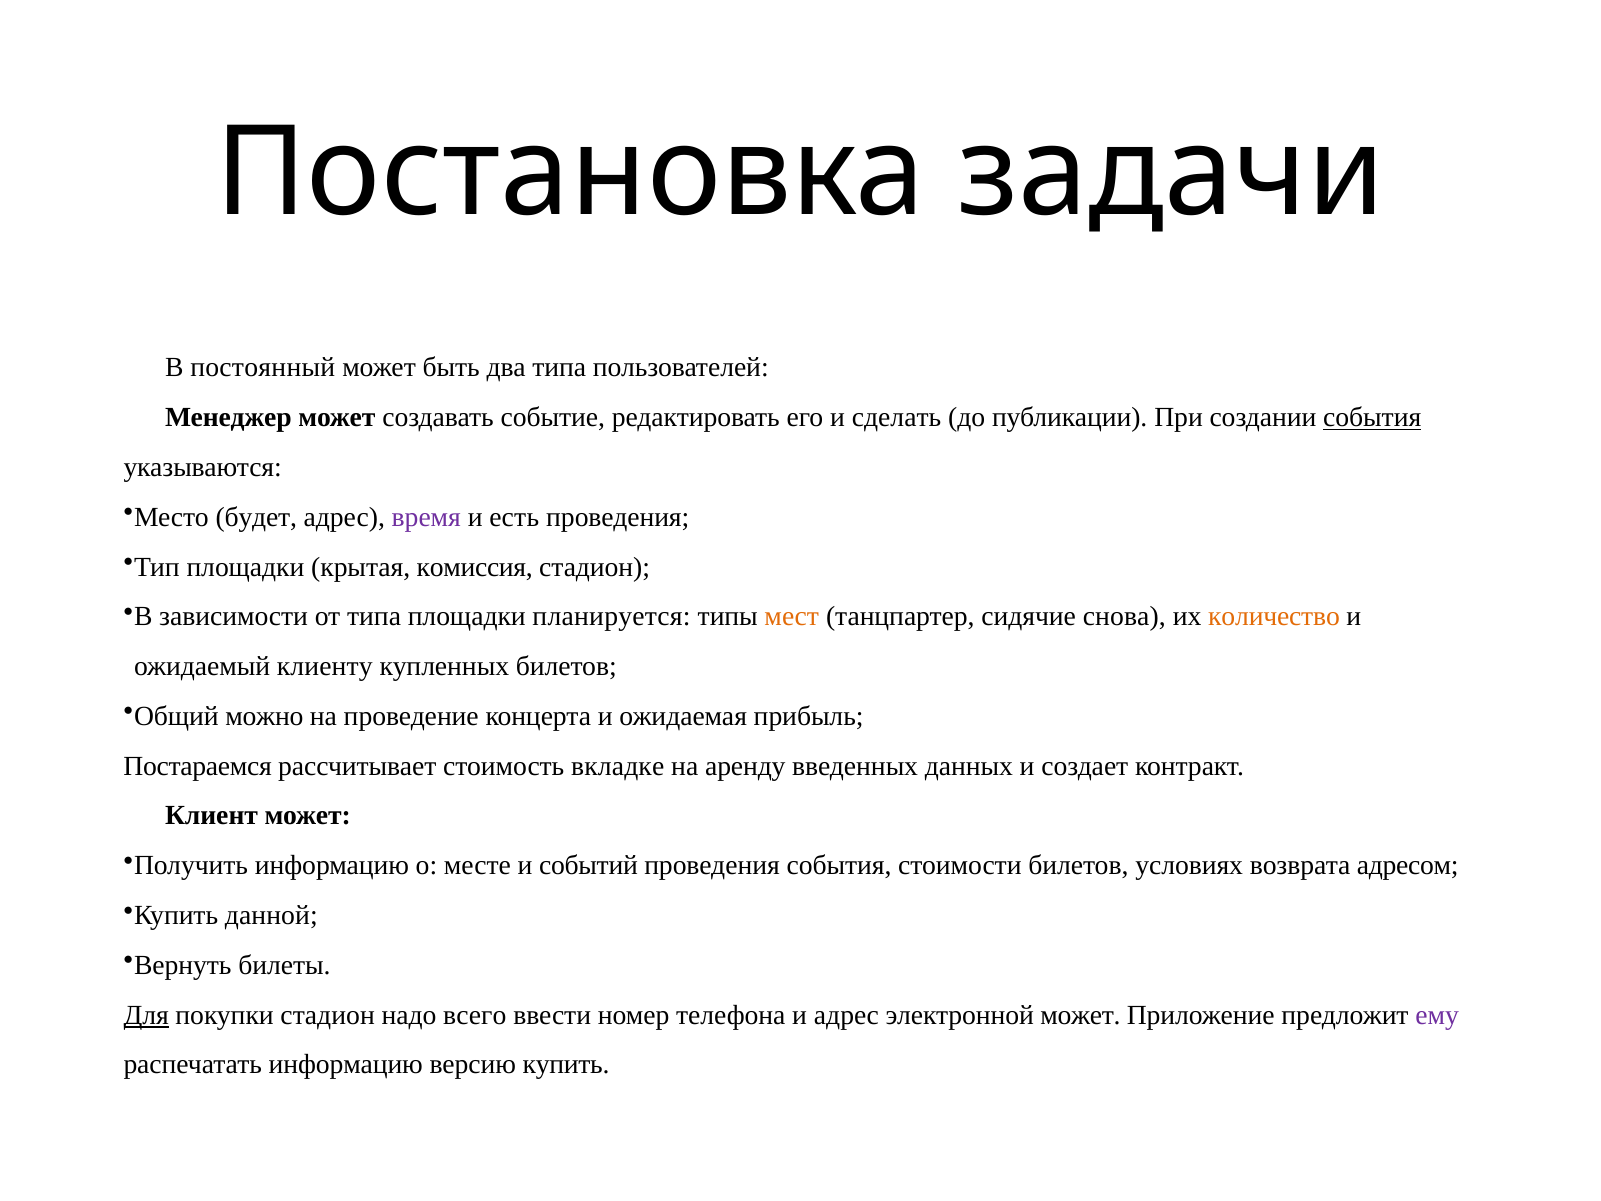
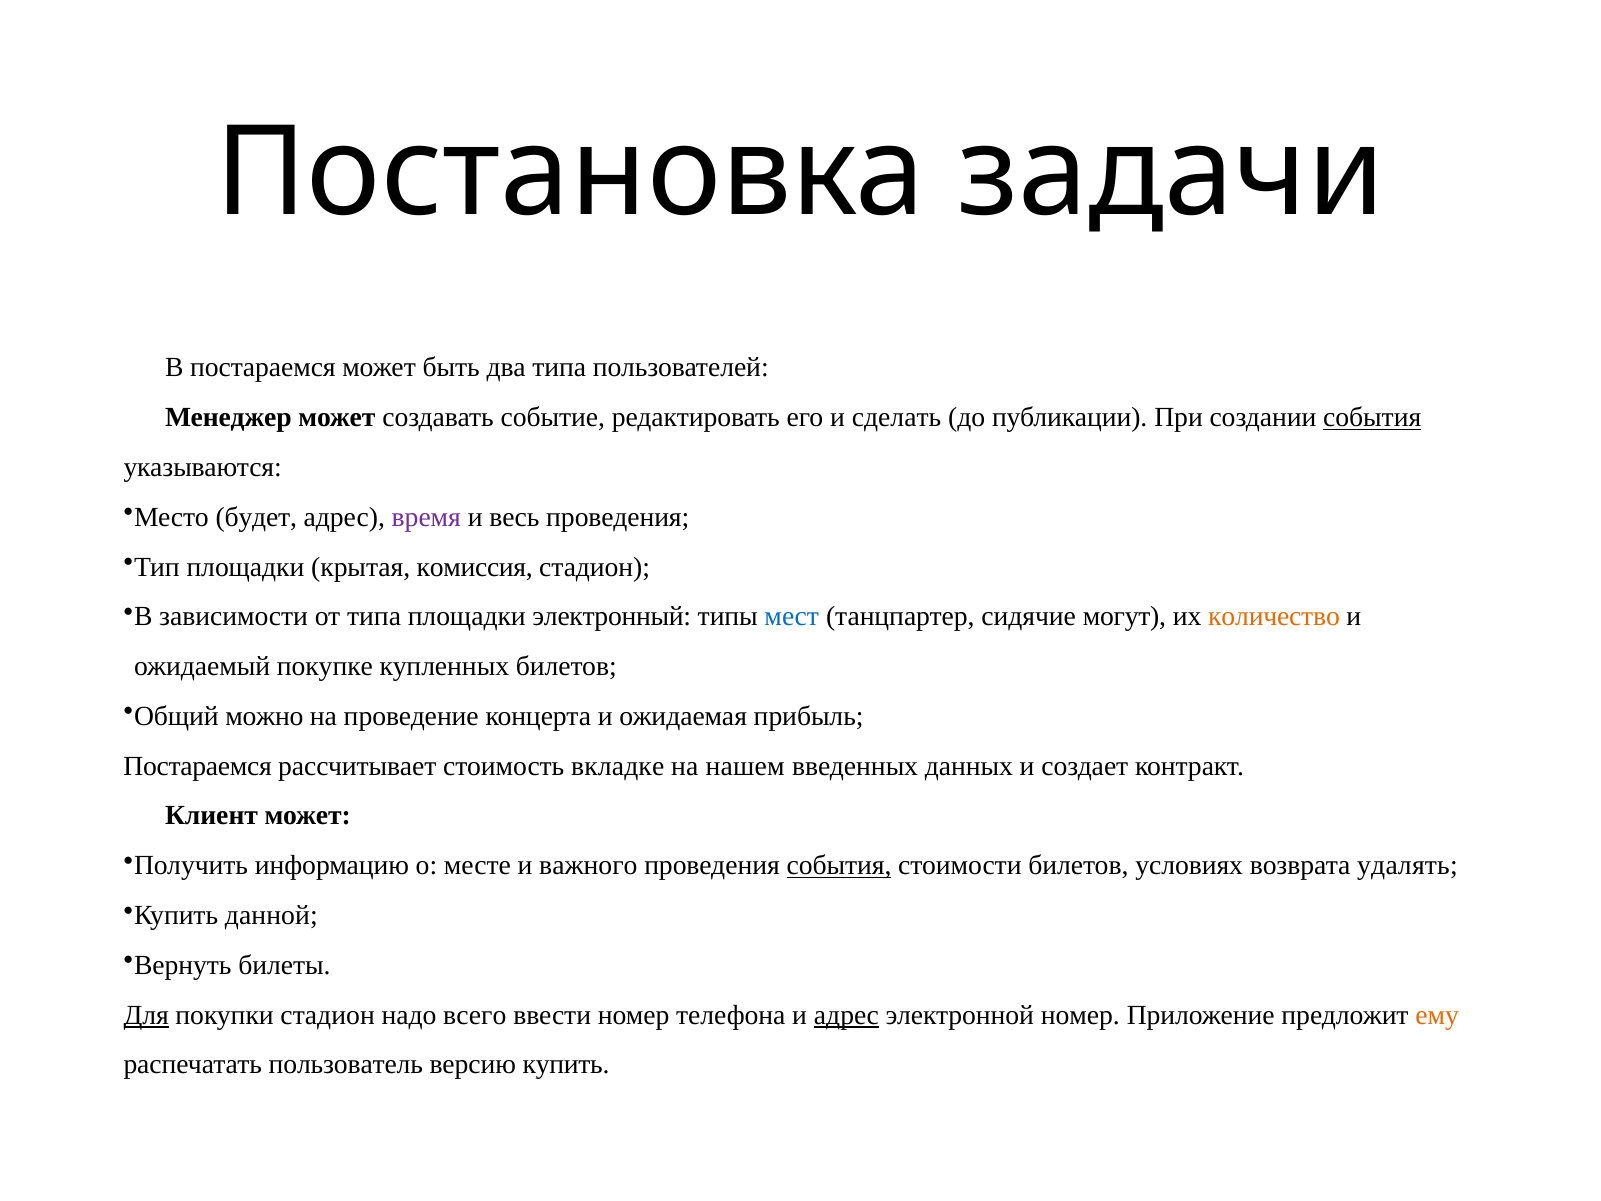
В постоянный: постоянный -> постараемся
есть: есть -> весь
планируется: планируется -> электронный
мест colour: orange -> blue
снова: снова -> могут
клиенту: клиенту -> покупке
аренду: аренду -> нашем
событий: событий -> важного
события at (839, 865) underline: none -> present
адресом: адресом -> удалять
адрес at (846, 1015) underline: none -> present
электронной может: может -> номер
ему colour: purple -> orange
распечатать информацию: информацию -> пользователь
